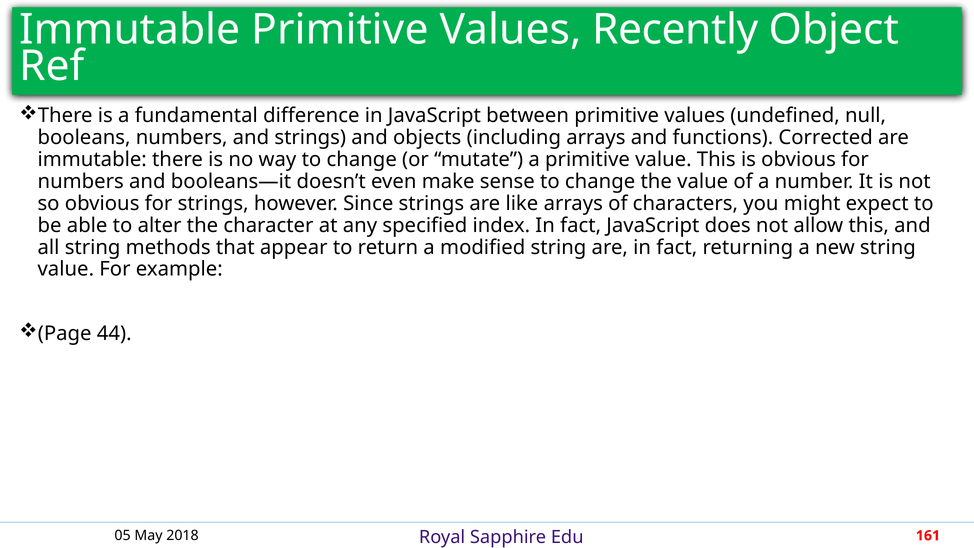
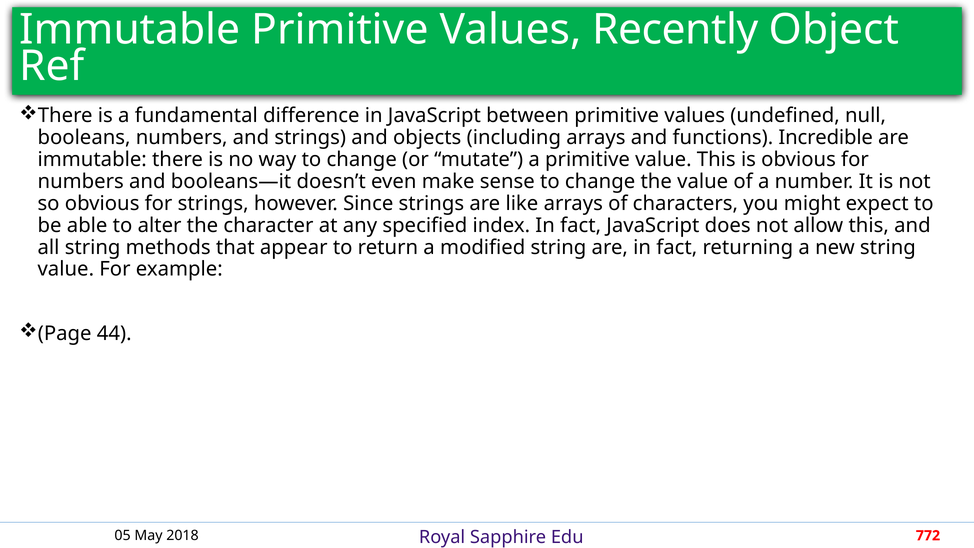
Corrected: Corrected -> Incredible
161: 161 -> 772
